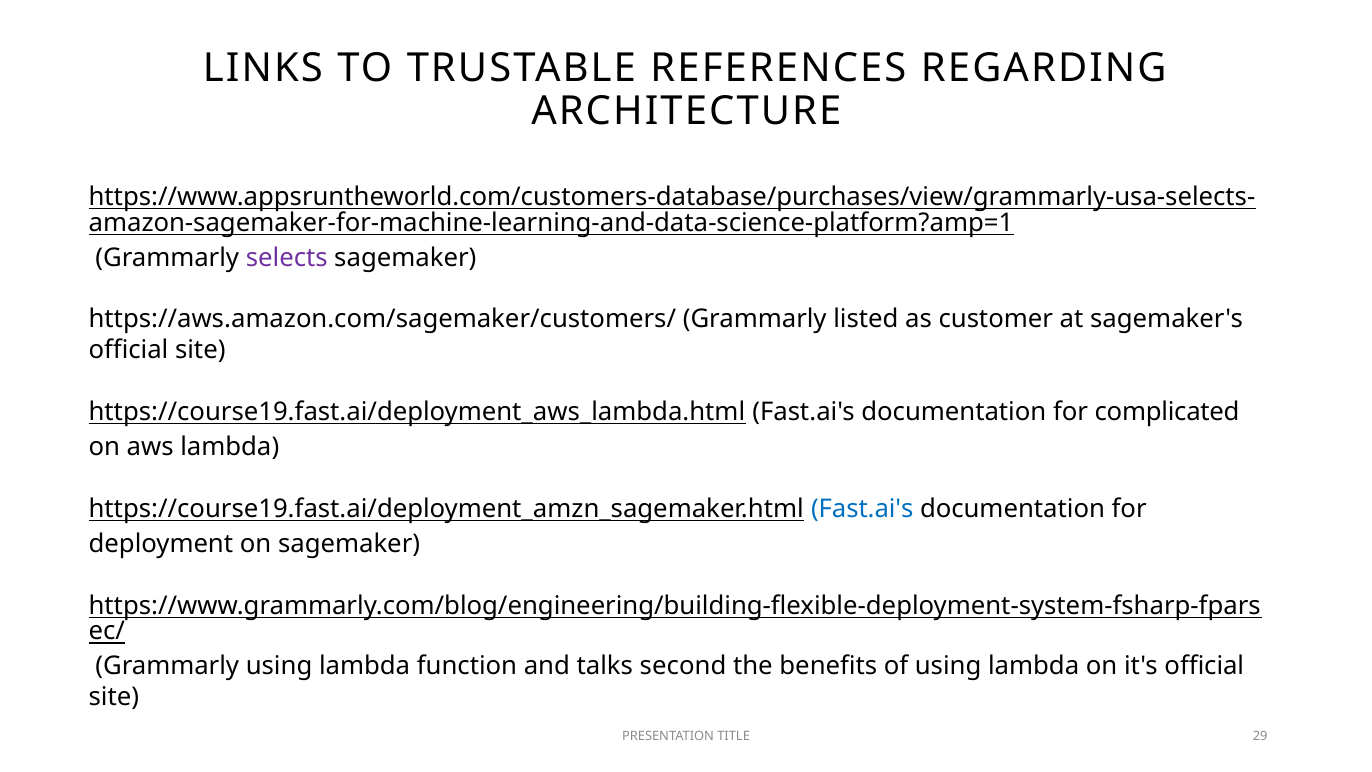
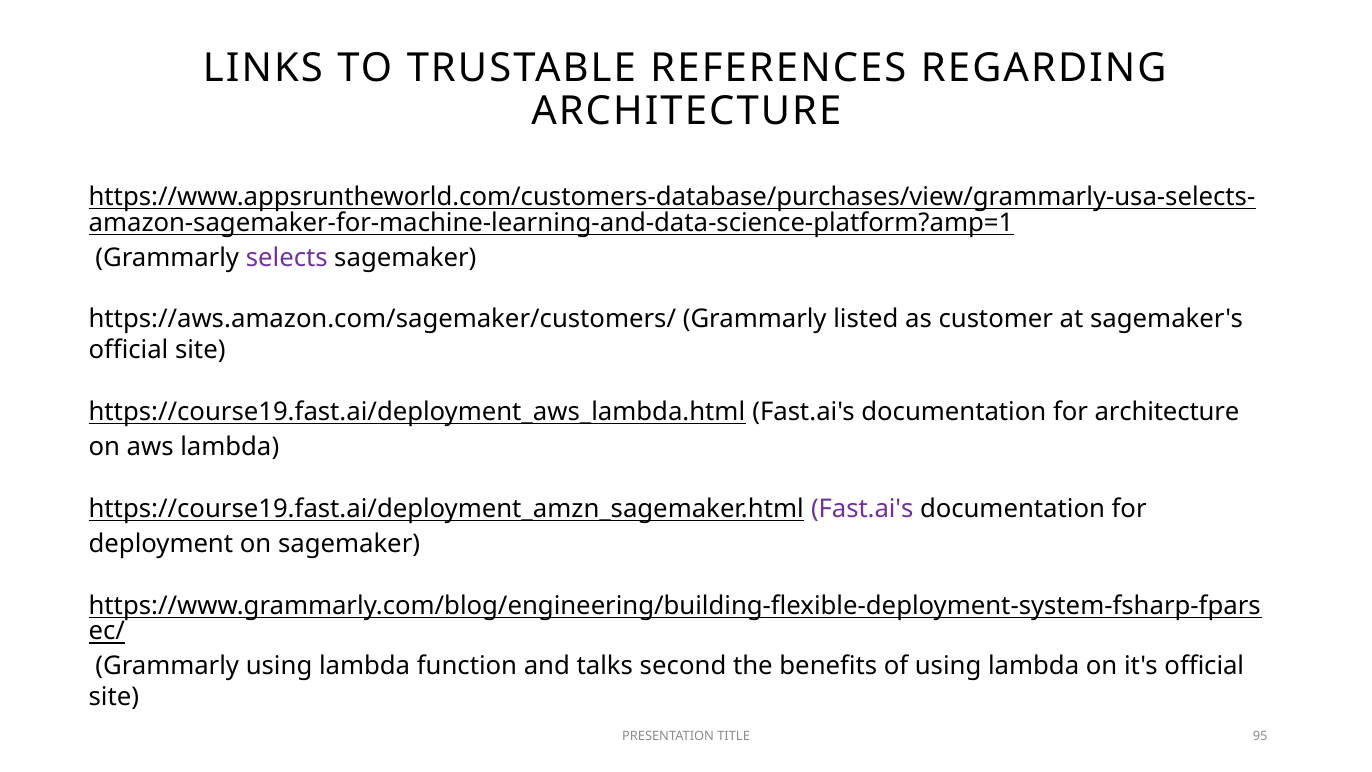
for complicated: complicated -> architecture
Fast.ai's at (862, 509) colour: blue -> purple
29: 29 -> 95
